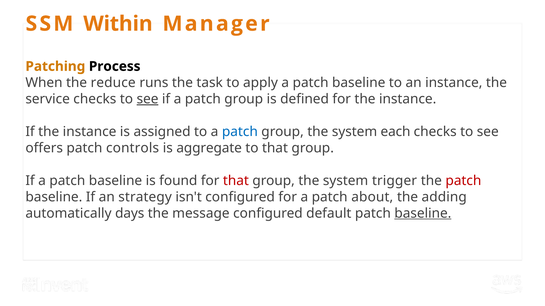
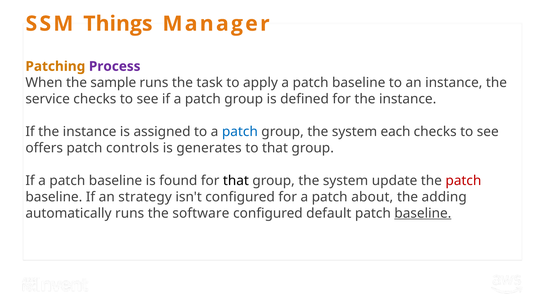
Within: Within -> Things
Process colour: black -> purple
reduce: reduce -> sample
see at (148, 99) underline: present -> none
aggregate: aggregate -> generates
that at (236, 181) colour: red -> black
trigger: trigger -> update
automatically days: days -> runs
message: message -> software
